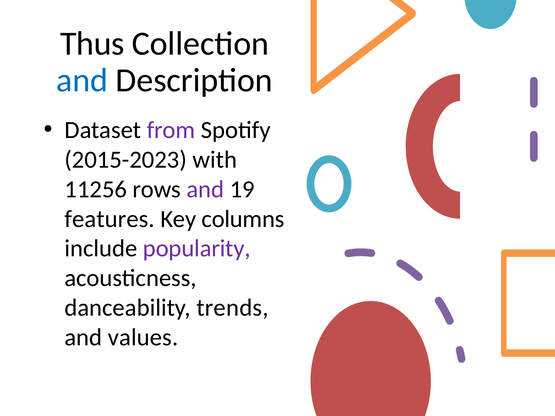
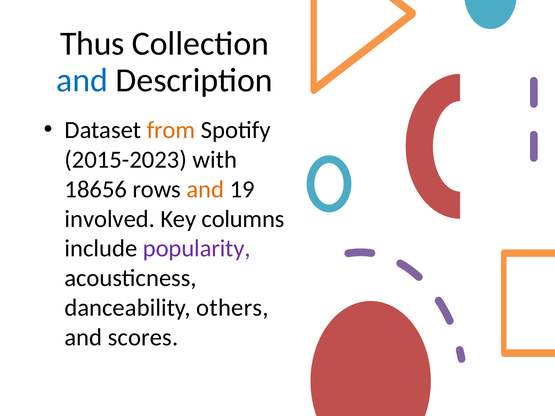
from colour: purple -> orange
11256: 11256 -> 18656
and at (205, 189) colour: purple -> orange
features: features -> involved
trends: trends -> others
values: values -> scores
